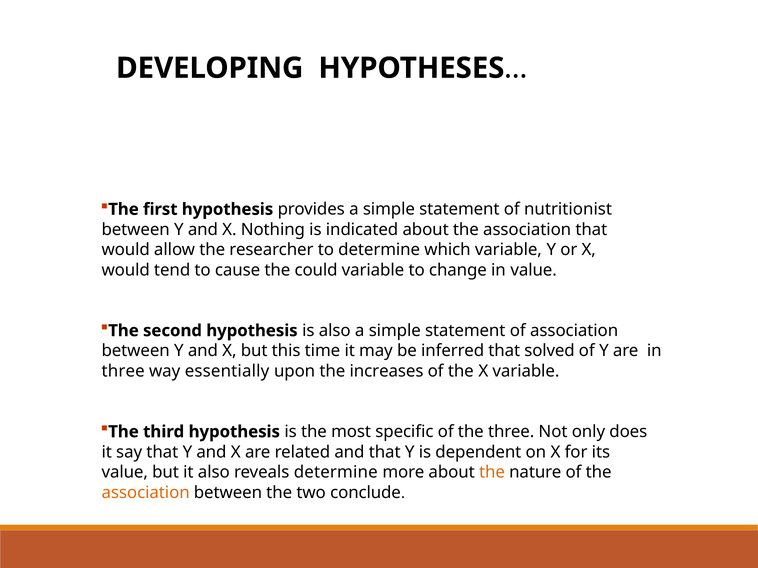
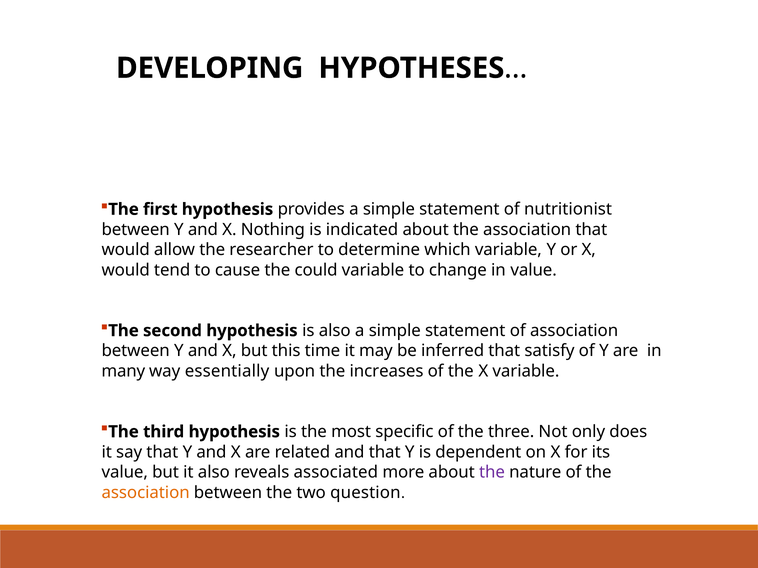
solved: solved -> satisfy
three at (123, 371): three -> many
reveals determine: determine -> associated
the at (492, 472) colour: orange -> purple
conclude: conclude -> question
